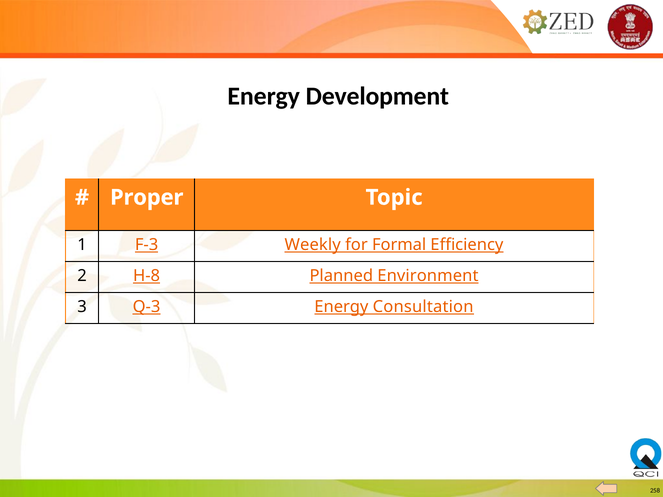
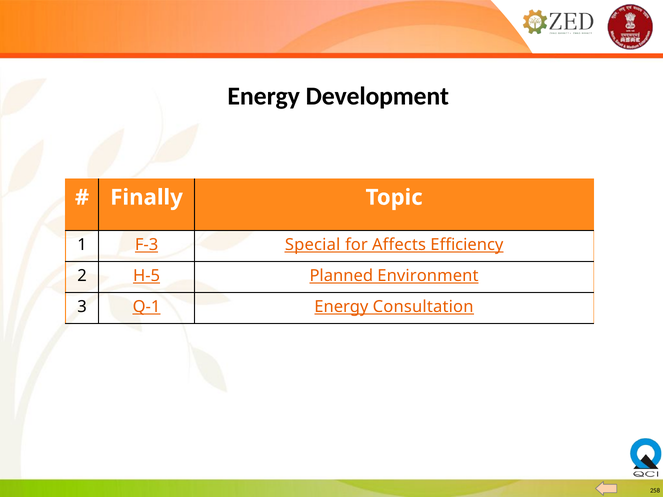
Proper: Proper -> Finally
Weekly: Weekly -> Special
Formal: Formal -> Affects
H-8: H-8 -> H-5
Q-3: Q-3 -> Q-1
